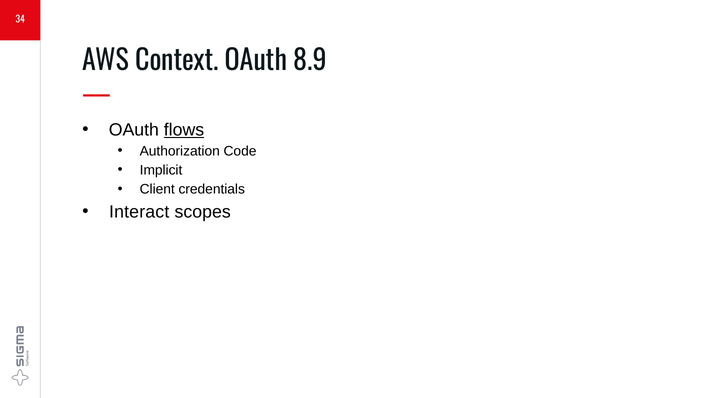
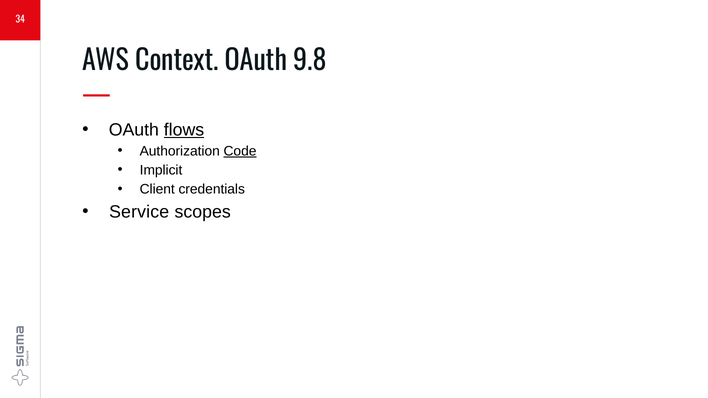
8.9: 8.9 -> 9.8
Code underline: none -> present
Interact: Interact -> Service
